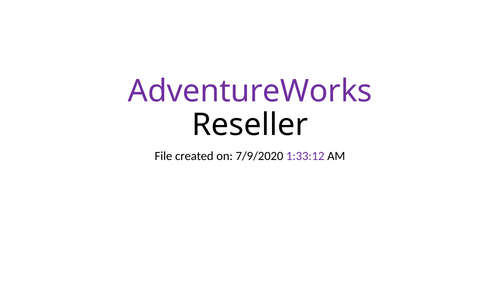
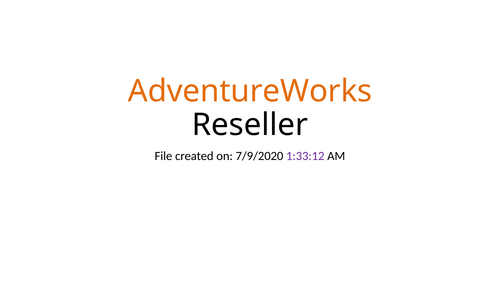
AdventureWorks colour: purple -> orange
